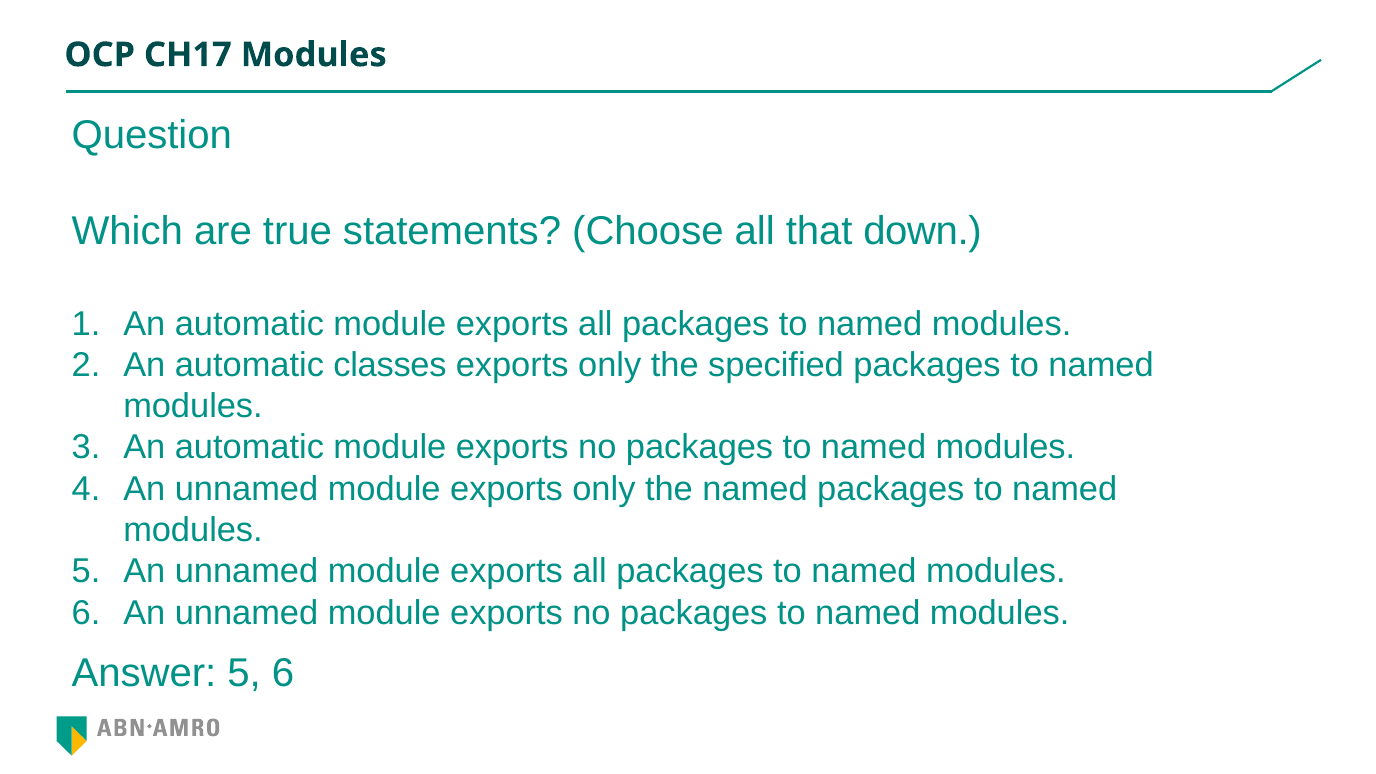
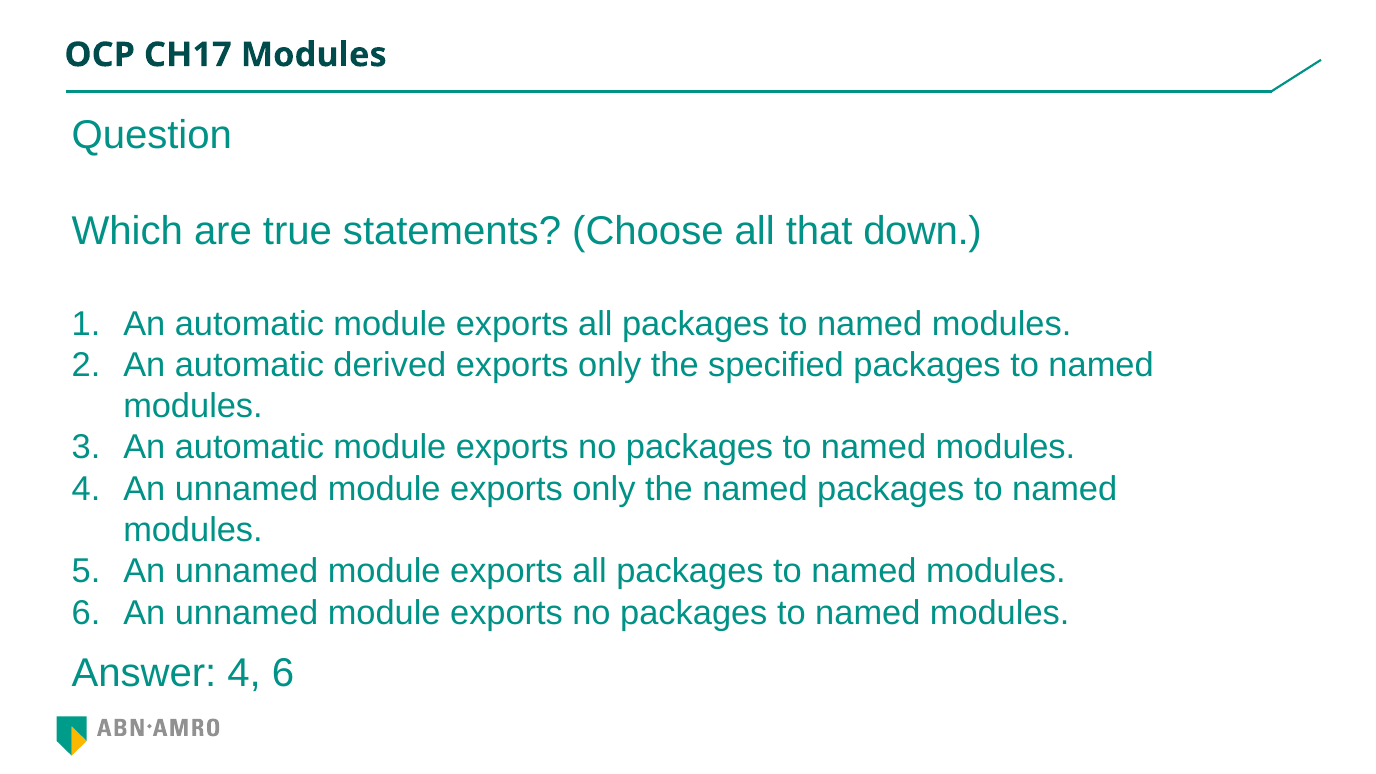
classes: classes -> derived
Answer 5: 5 -> 4
